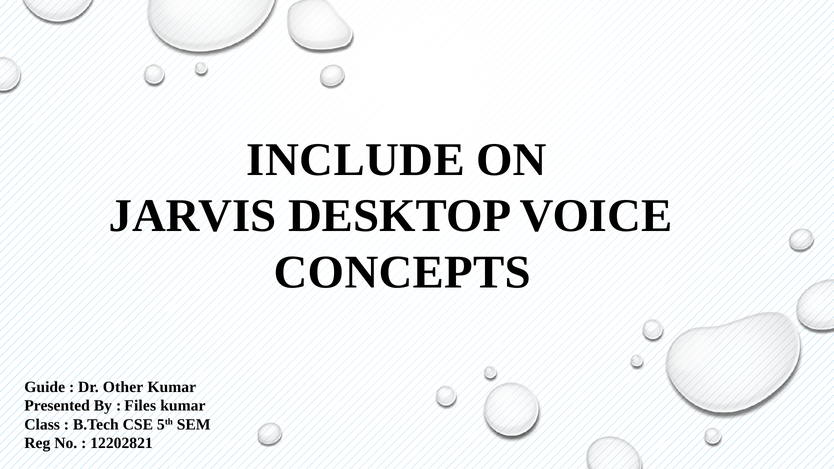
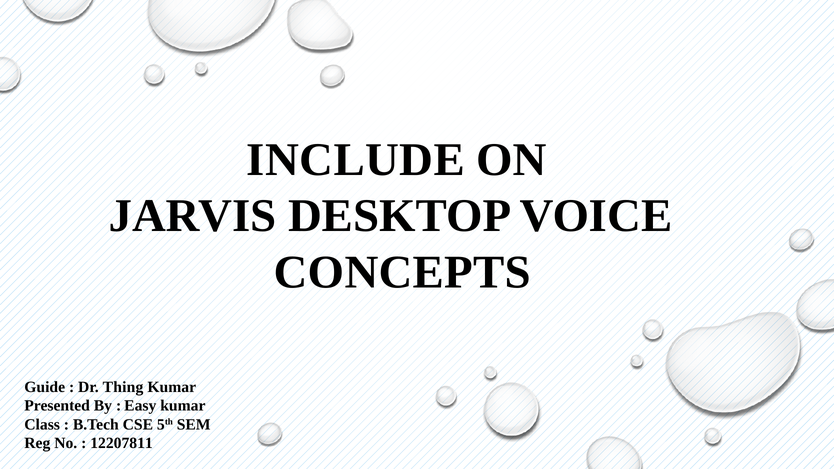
Other: Other -> Thing
Files: Files -> Easy
12202821: 12202821 -> 12207811
